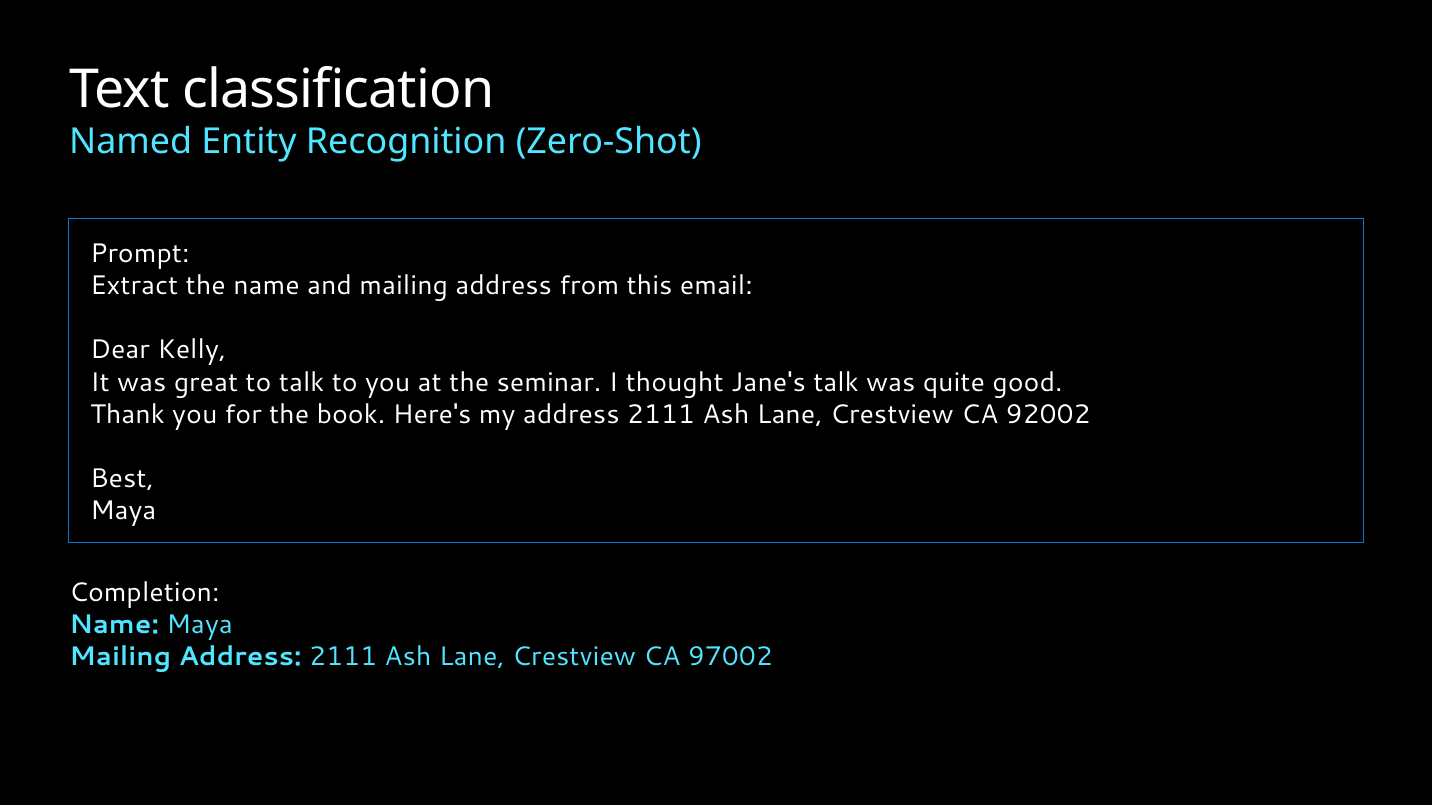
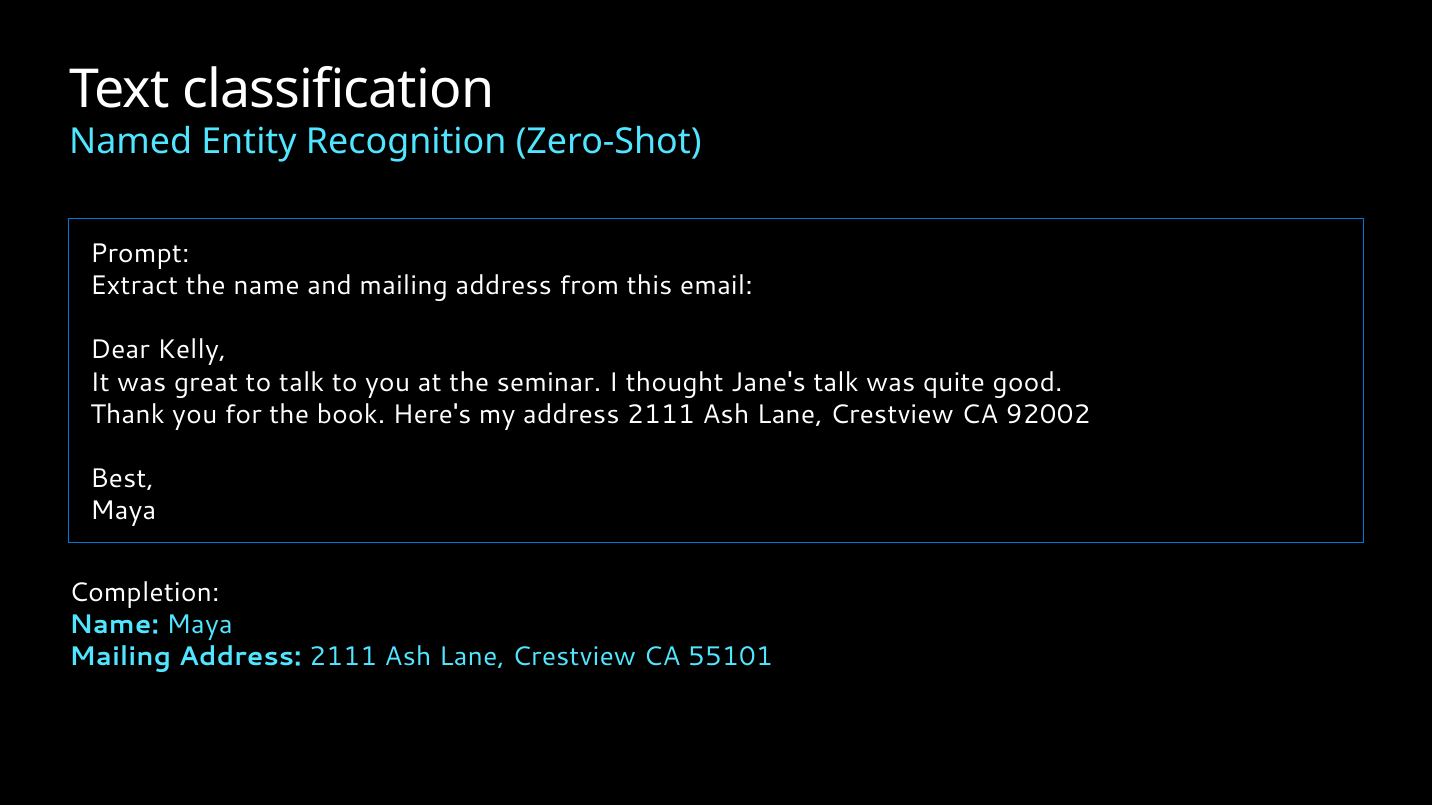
97002: 97002 -> 55101
